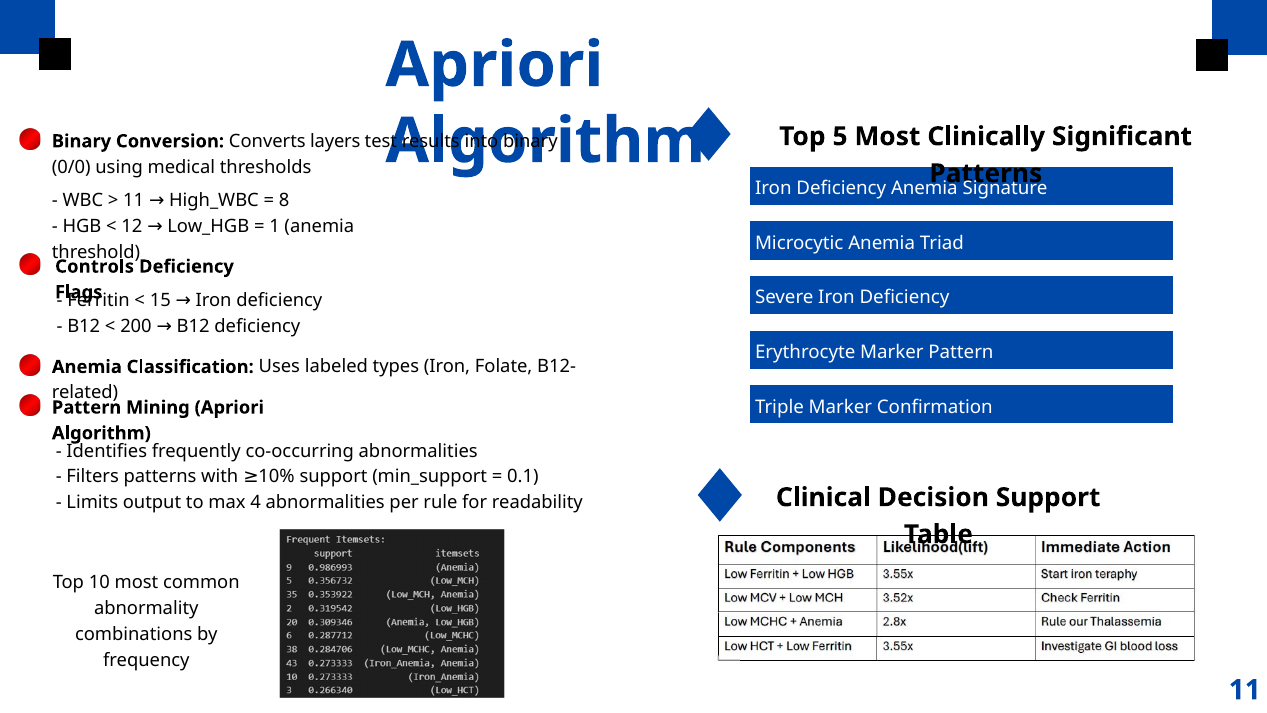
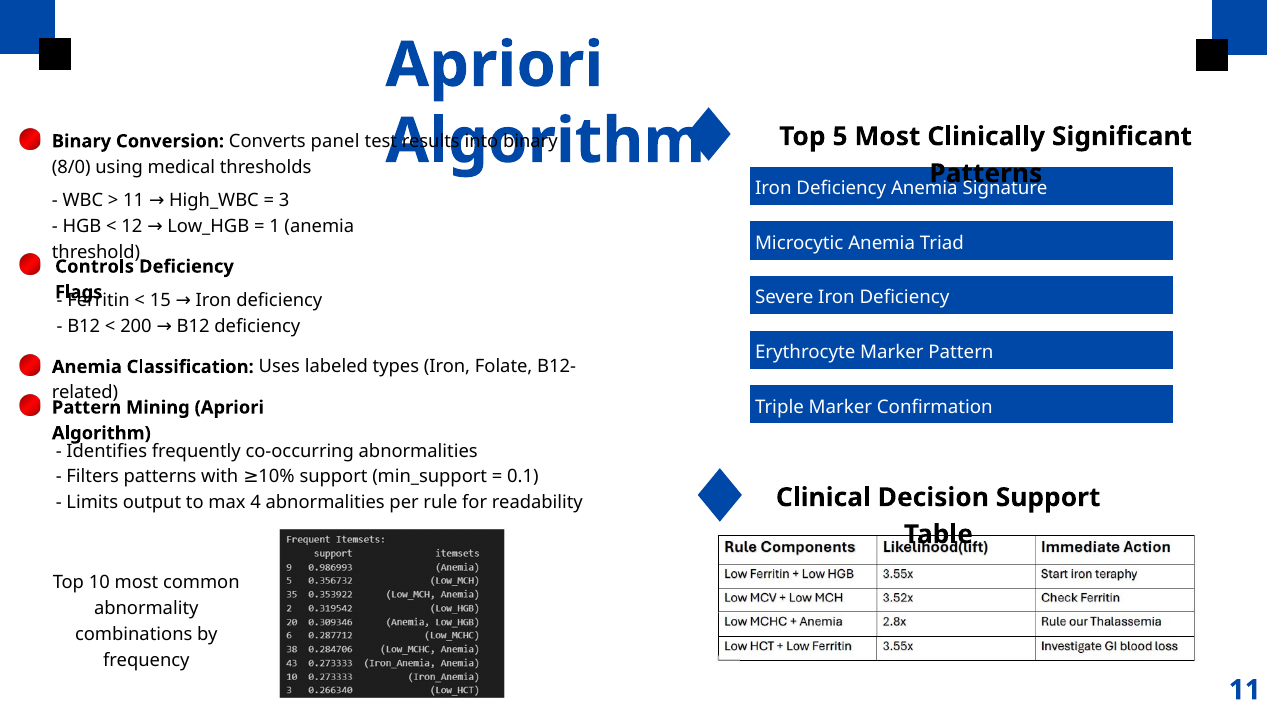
layers: layers -> panel
0/0: 0/0 -> 8/0
8: 8 -> 3
